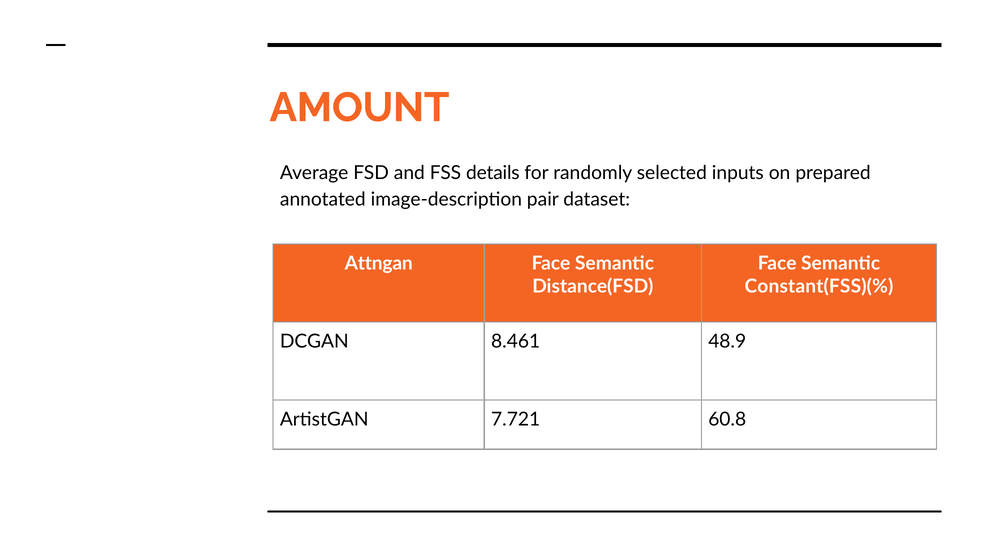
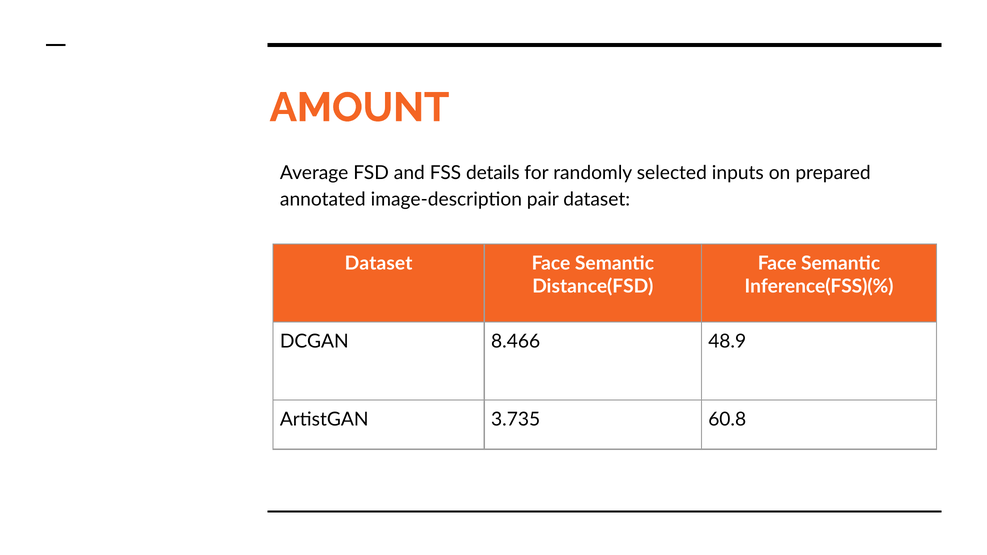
Attngan at (379, 264): Attngan -> Dataset
Constant(FSS)(%: Constant(FSS)(% -> Inference(FSS)(%
8.461: 8.461 -> 8.466
7.721: 7.721 -> 3.735
